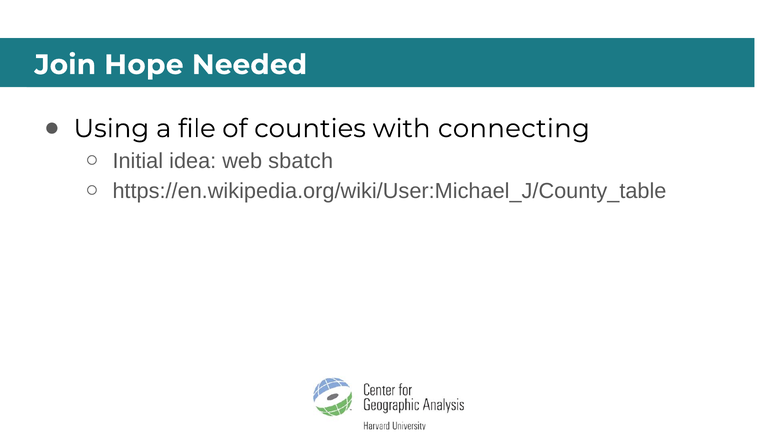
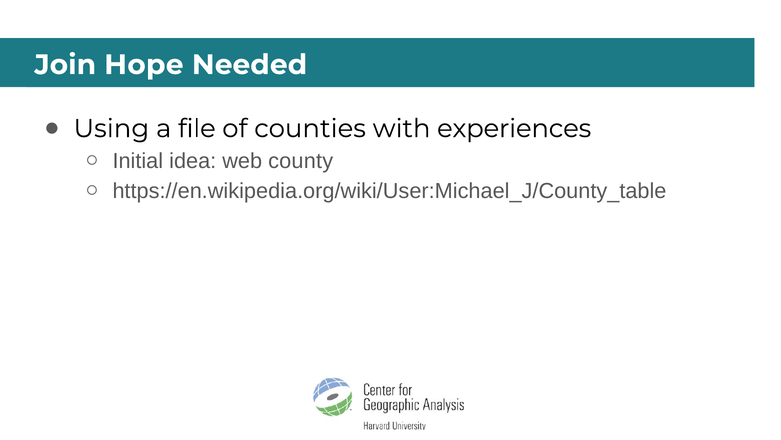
connecting: connecting -> experiences
sbatch: sbatch -> county
